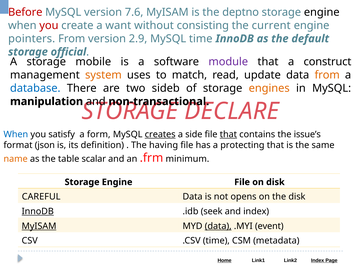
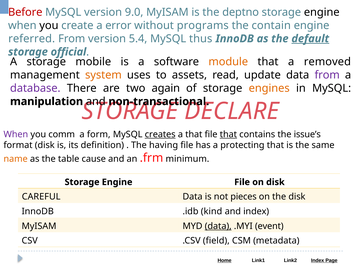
7.6: 7.6 -> 9.0
you at (49, 25) colour: red -> black
want: want -> error
consisting: consisting -> programs
current: current -> contain
pointers: pointers -> referred
2.9: 2.9 -> 5.4
MySQL time: time -> thus
default underline: none -> present
module colour: purple -> orange
construct: construct -> removed
match: match -> assets
from at (327, 75) colour: orange -> purple
database colour: blue -> purple
sideb: sideb -> again
When at (16, 134) colour: blue -> purple
satisfy: satisfy -> comm
a side: side -> that
format json: json -> disk
scalar: scalar -> cause
opens: opens -> pieces
InnoDB at (38, 211) underline: present -> none
seek: seek -> kind
MyISAM at (39, 226) underline: present -> none
.CSV time: time -> field
